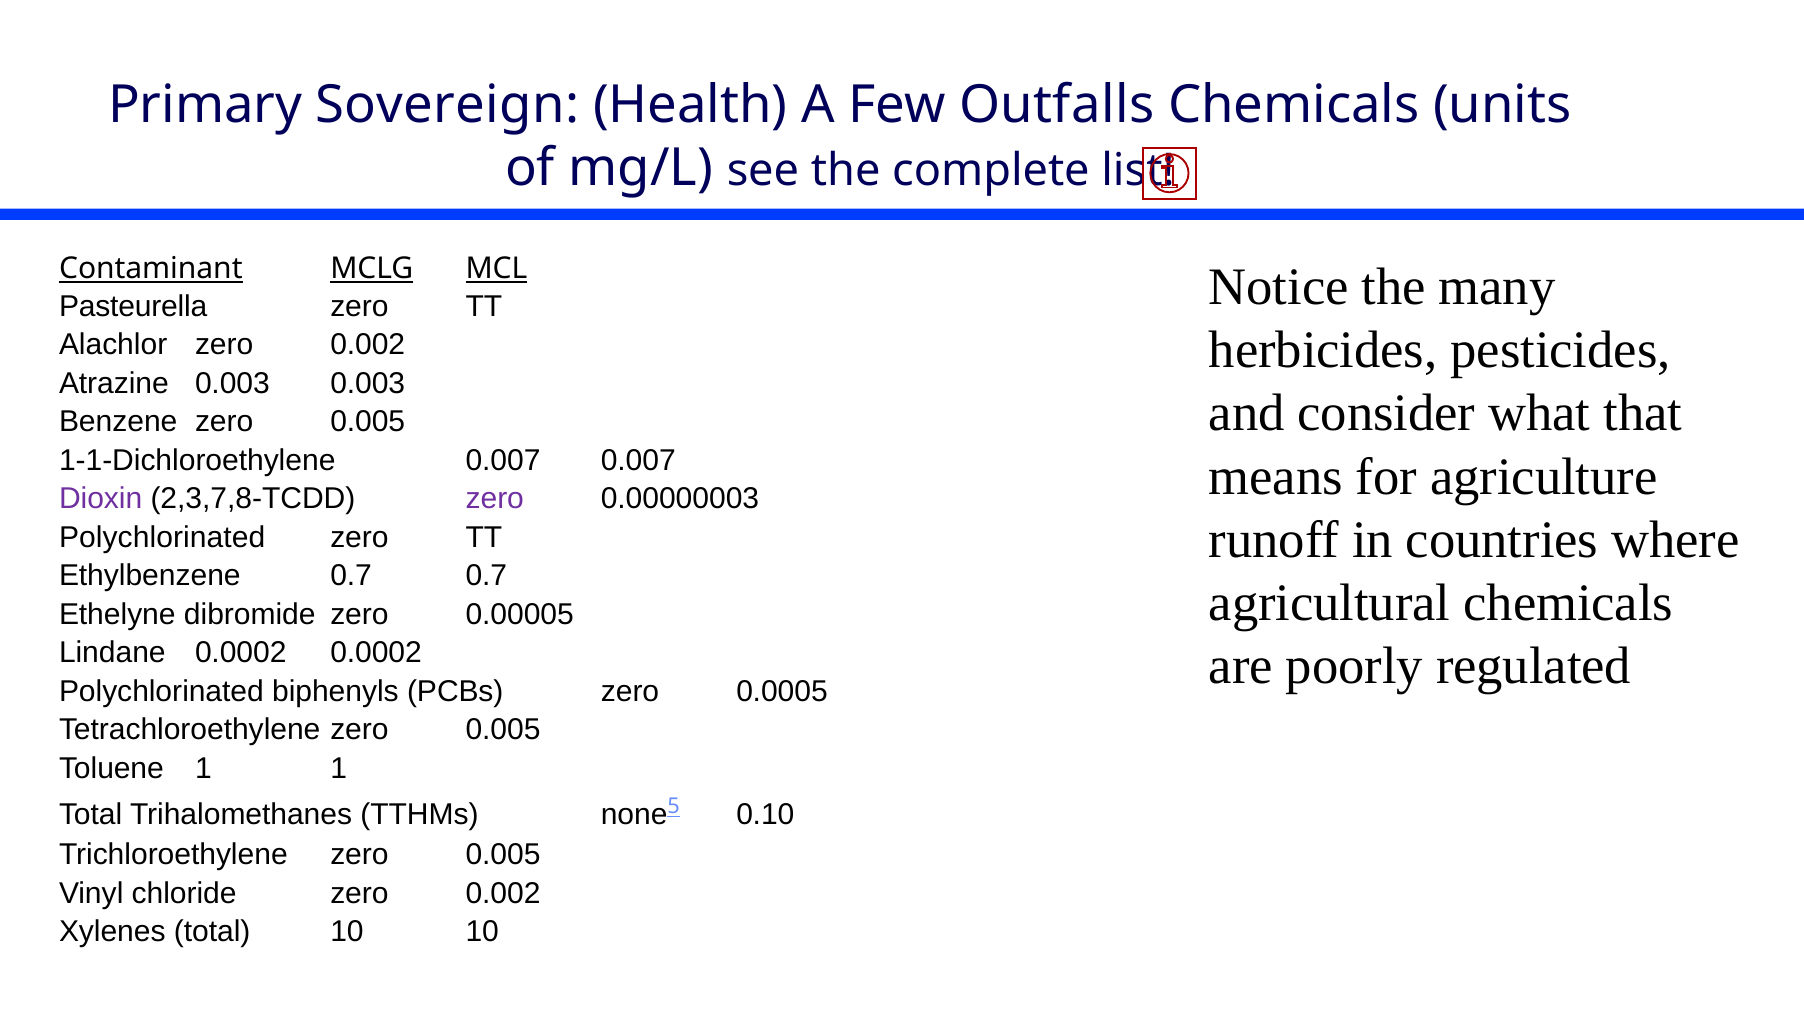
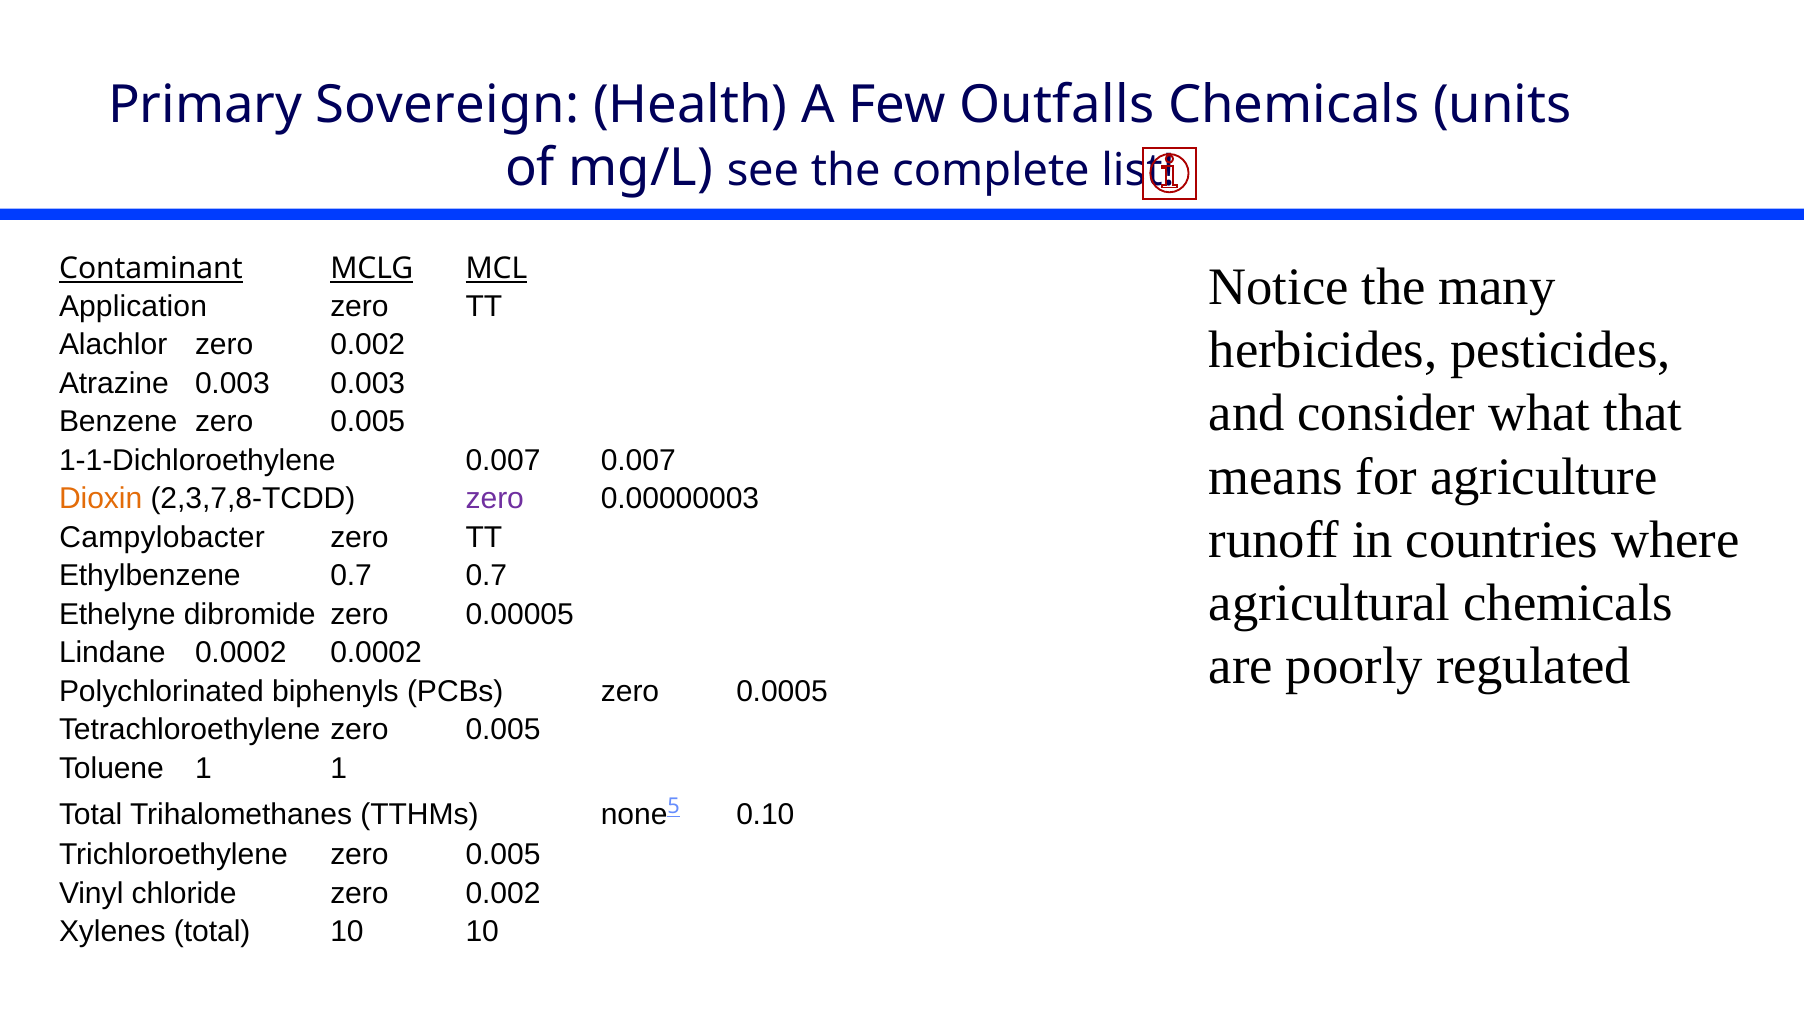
Pasteurella: Pasteurella -> Application
Dioxin colour: purple -> orange
Polychlorinated at (162, 537): Polychlorinated -> Campylobacter
